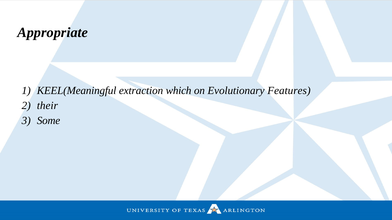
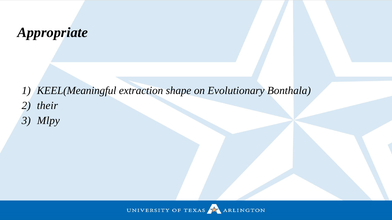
which: which -> shape
Features: Features -> Bonthala
Some: Some -> Mlpy
